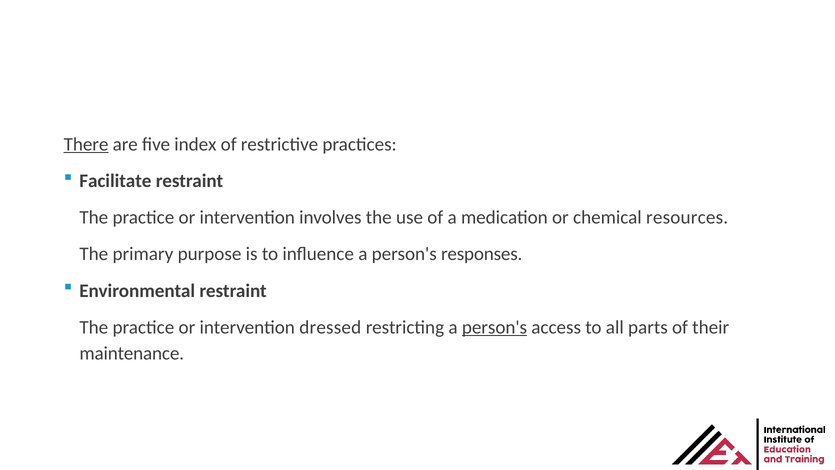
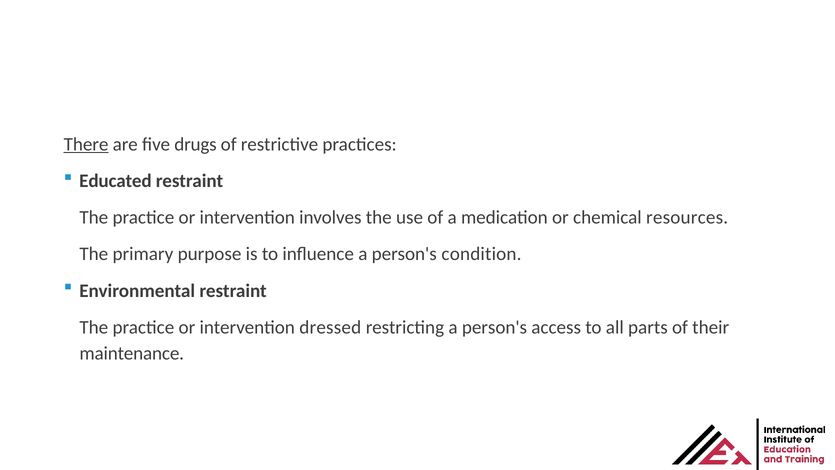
index: index -> drugs
Facilitate: Facilitate -> Educated
responses: responses -> condition
person's at (494, 327) underline: present -> none
